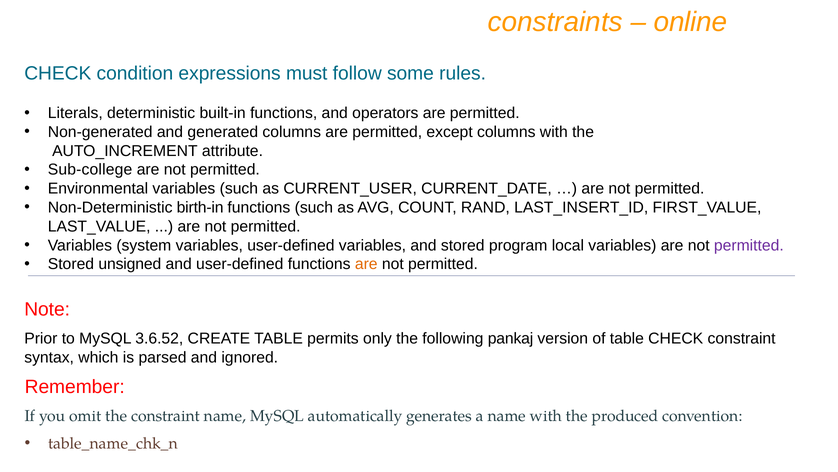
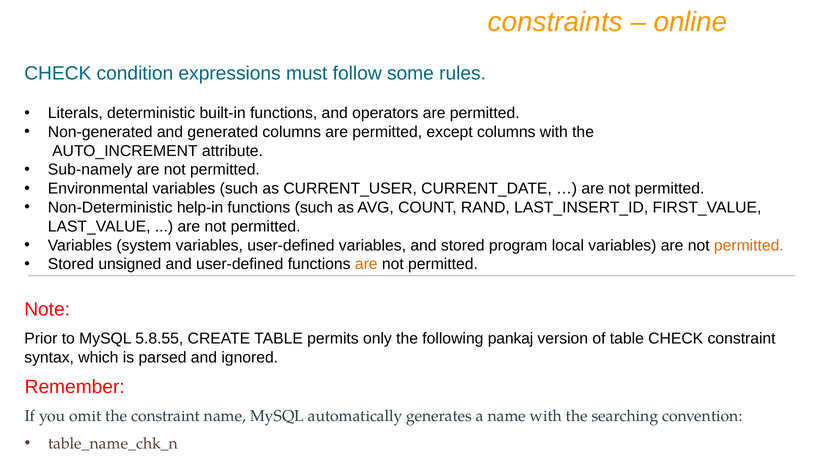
Sub-college: Sub-college -> Sub-namely
birth-in: birth-in -> help-in
permitted at (749, 245) colour: purple -> orange
3.6.52: 3.6.52 -> 5.8.55
produced: produced -> searching
